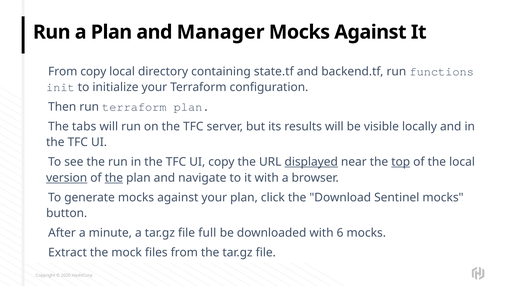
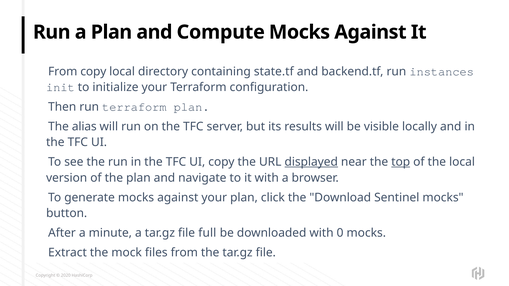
Manager: Manager -> Compute
functions: functions -> instances
tabs: tabs -> alias
version underline: present -> none
the at (114, 178) underline: present -> none
6: 6 -> 0
